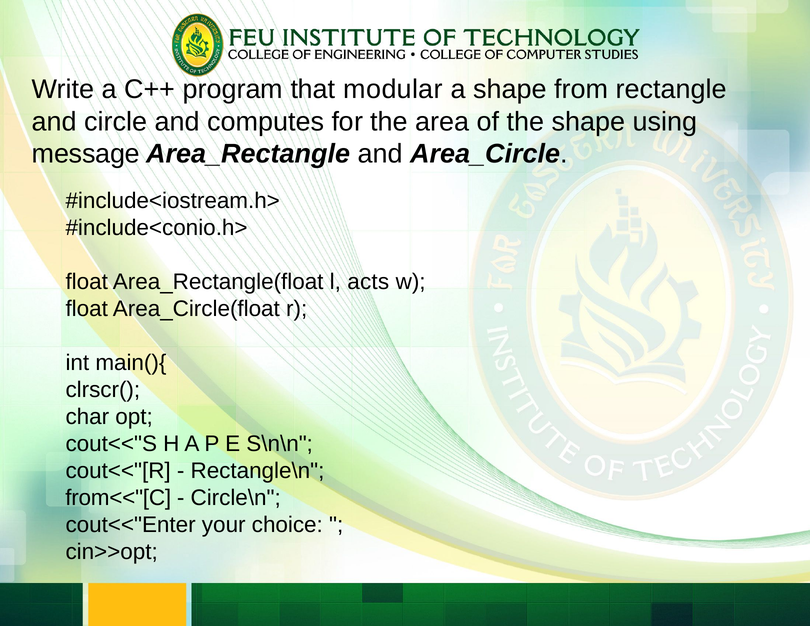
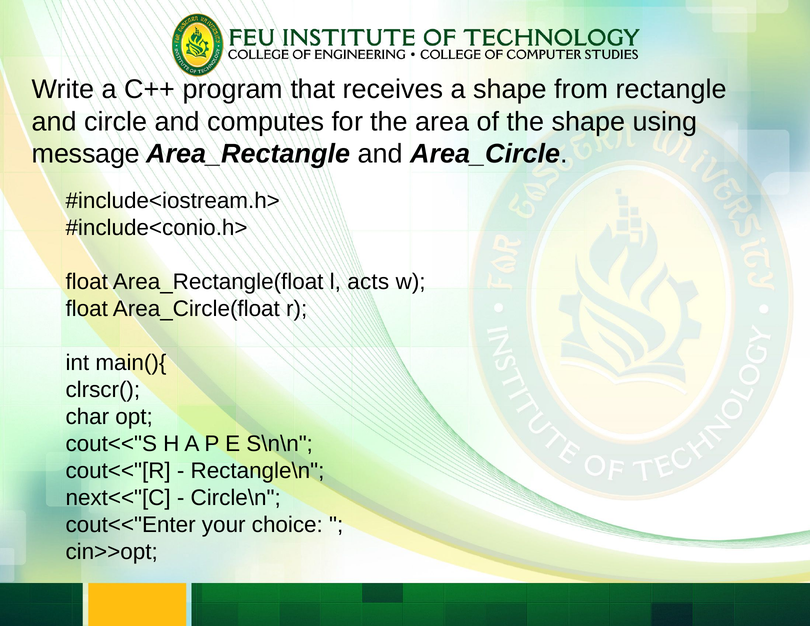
modular: modular -> receives
from<<"[C: from<<"[C -> next<<"[C
